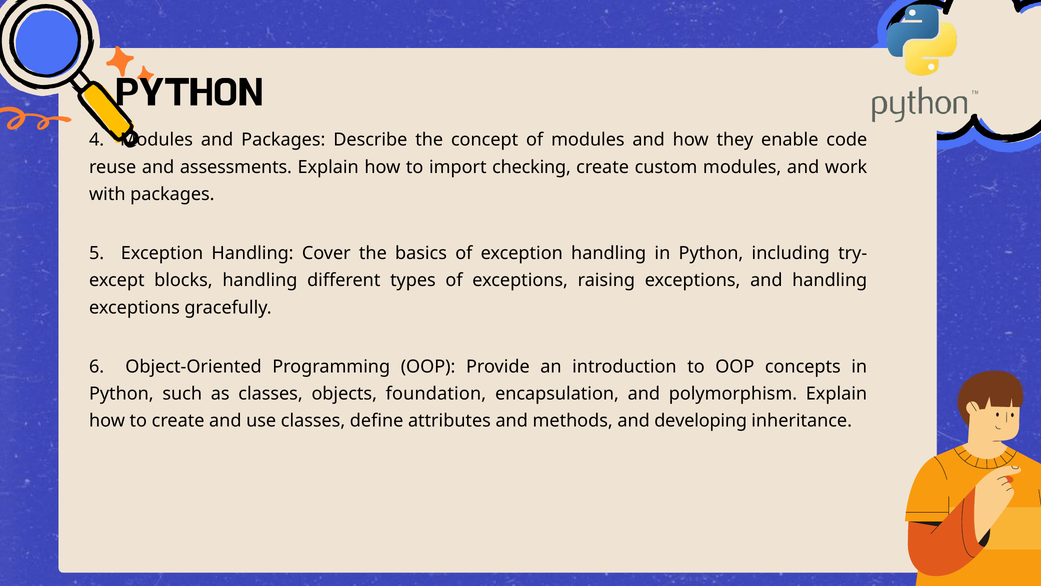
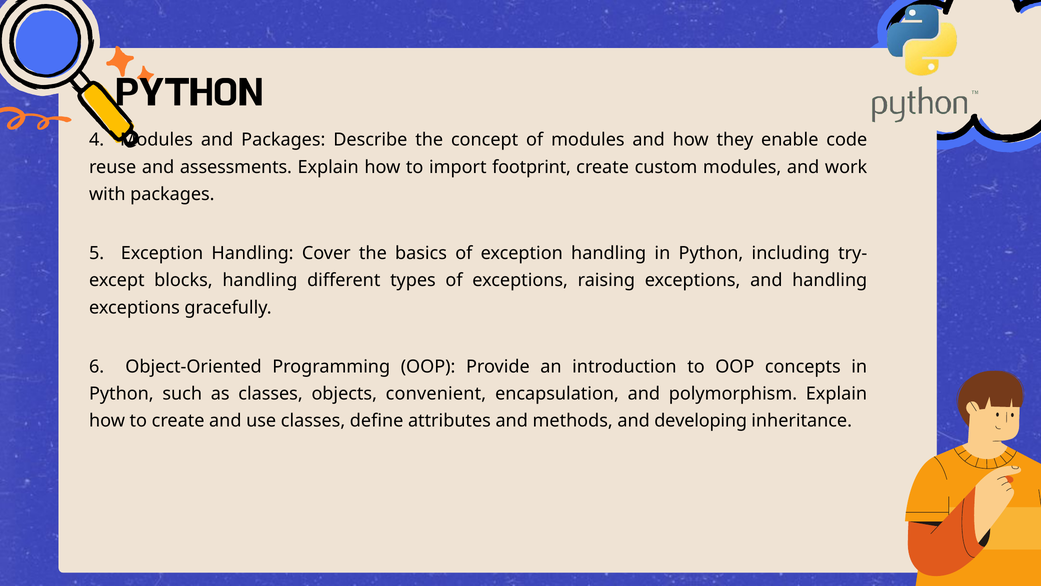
checking: checking -> footprint
foundation: foundation -> convenient
